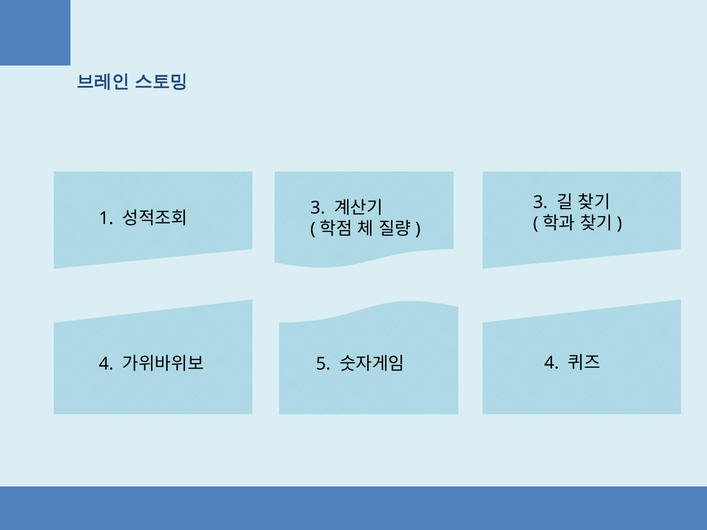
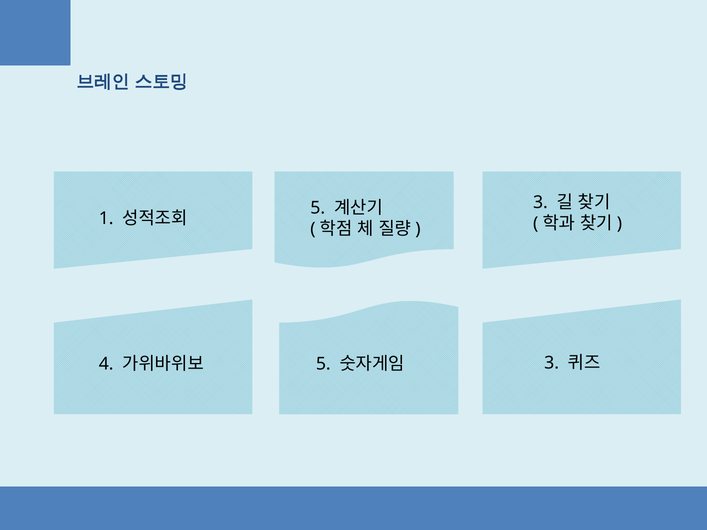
3 at (318, 208): 3 -> 5
4 at (552, 363): 4 -> 3
